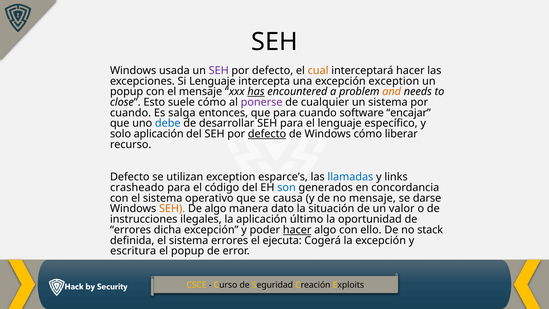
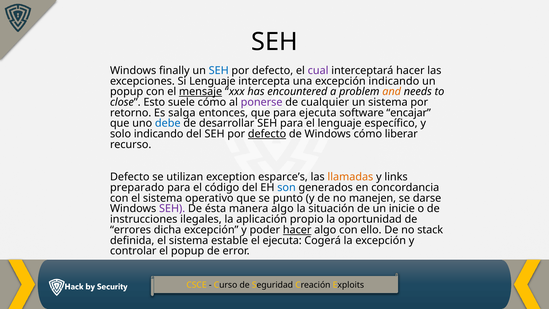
usada: usada -> finally
SEH at (219, 71) colour: purple -> blue
cual colour: orange -> purple
excepción exception: exception -> indicando
mensaje at (201, 92) underline: none -> present
has underline: present -> none
cuando at (131, 113): cuando -> retorno
para cuando: cuando -> ejecuta
solo aplicación: aplicación -> indicando
llamadas colour: blue -> orange
crasheado: crasheado -> preparado
causa: causa -> punto
no mensaje: mensaje -> manejen
SEH at (172, 209) colour: orange -> purple
De algo: algo -> ésta
manera dato: dato -> algo
valor: valor -> inicie
último: último -> propio
sistema errores: errores -> estable
escritura: escritura -> controlar
